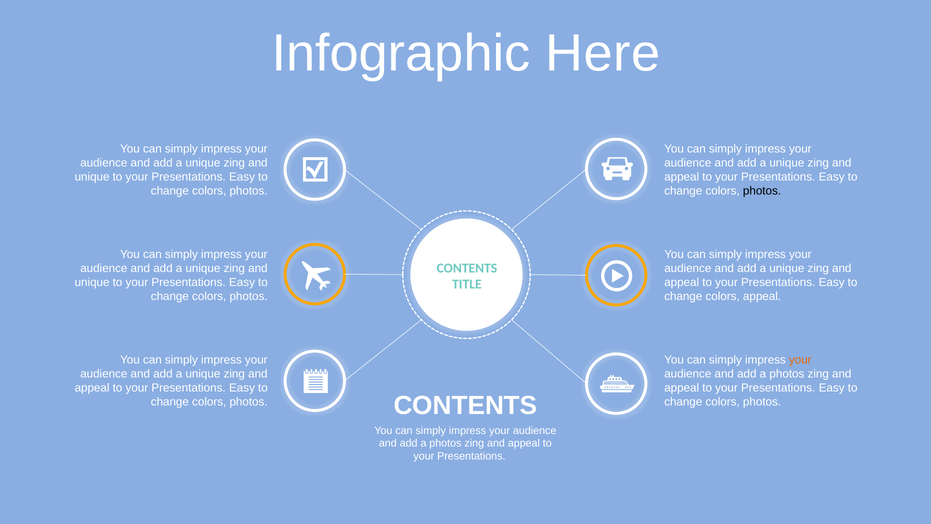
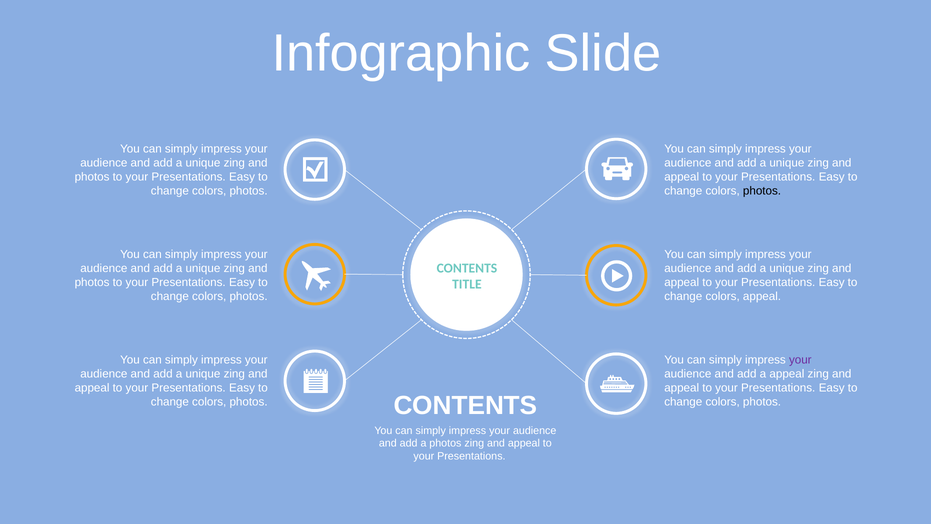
Here: Here -> Slide
unique at (92, 177): unique -> photos
unique at (92, 282): unique -> photos
your at (800, 360) colour: orange -> purple
photos at (787, 374): photos -> appeal
